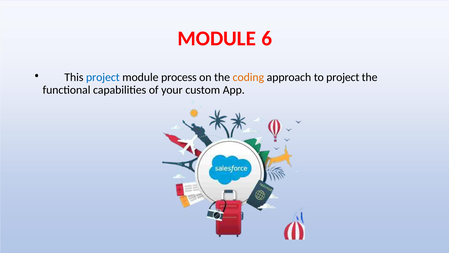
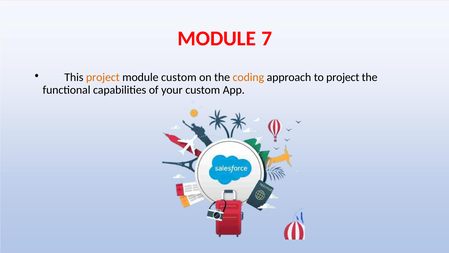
6: 6 -> 7
project at (103, 77) colour: blue -> orange
module process: process -> custom
